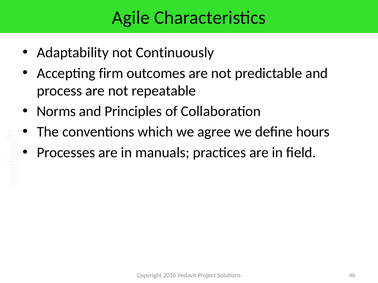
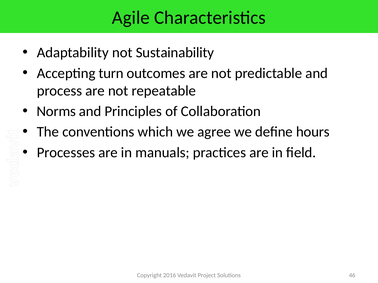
Continuously: Continuously -> Sustainability
firm: firm -> turn
